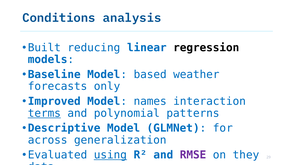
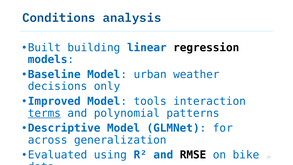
reducing: reducing -> building
based: based -> urban
forecasts: forecasts -> decisions
names: names -> tools
using underline: present -> none
RMSE colour: purple -> black
they: they -> bike
